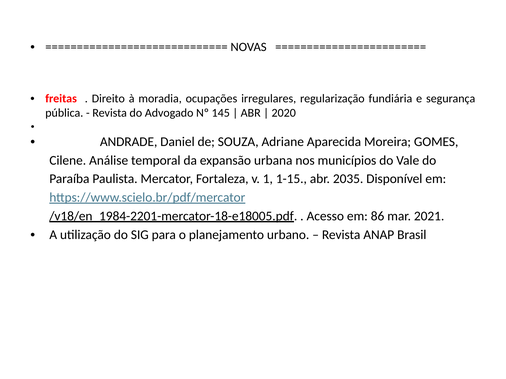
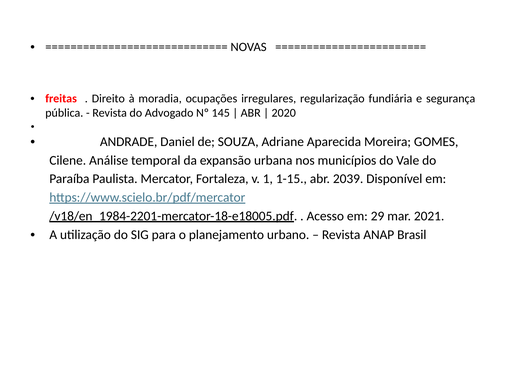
2035: 2035 -> 2039
86: 86 -> 29
